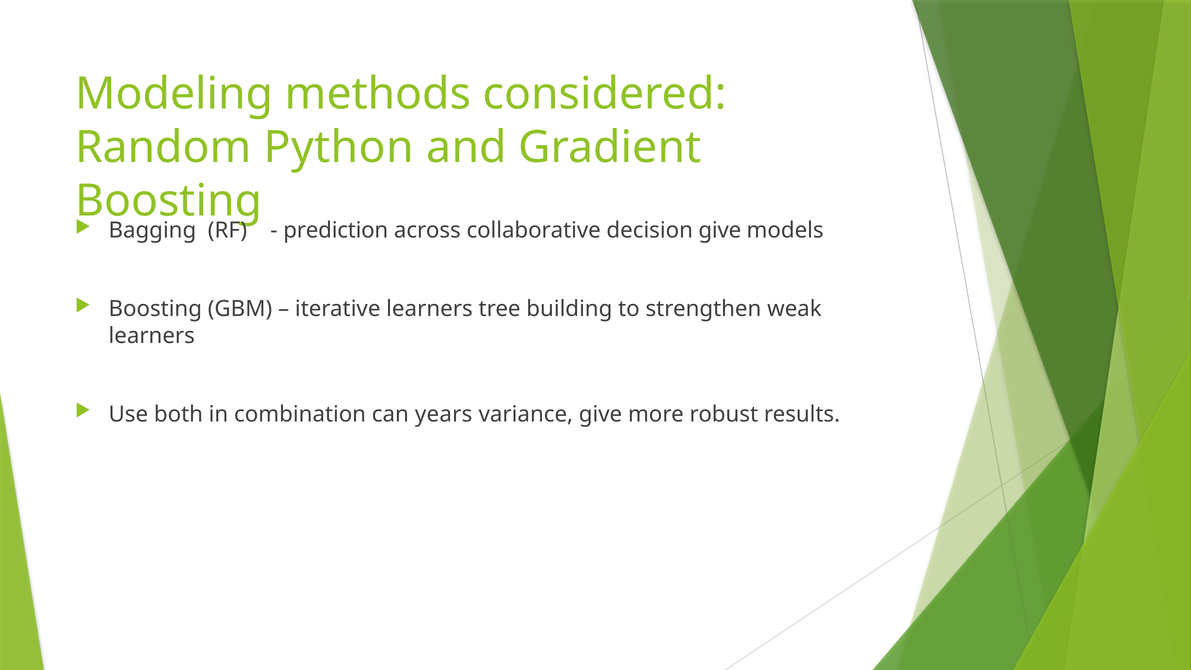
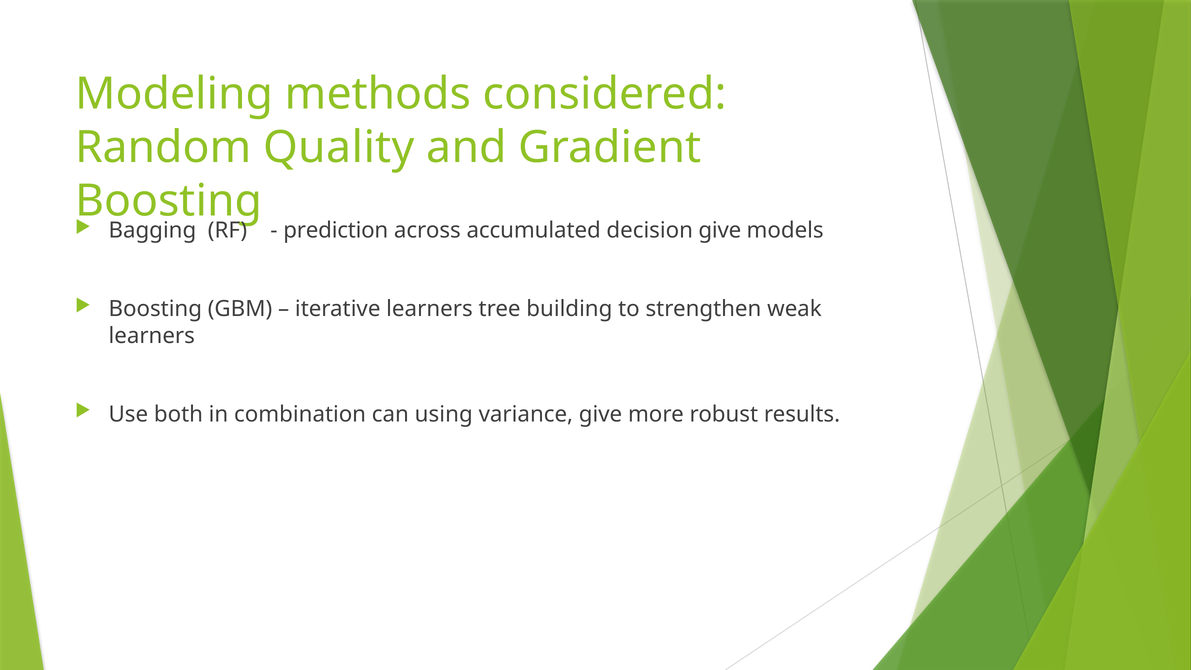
Python: Python -> Quality
collaborative: collaborative -> accumulated
years: years -> using
